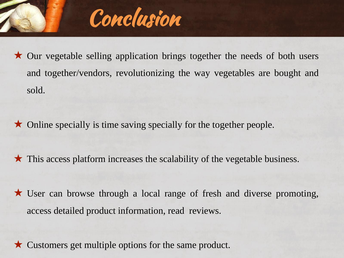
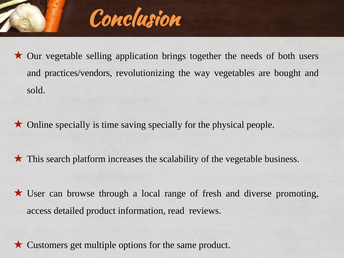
together/vendors: together/vendors -> practices/vendors
the together: together -> physical
This access: access -> search
